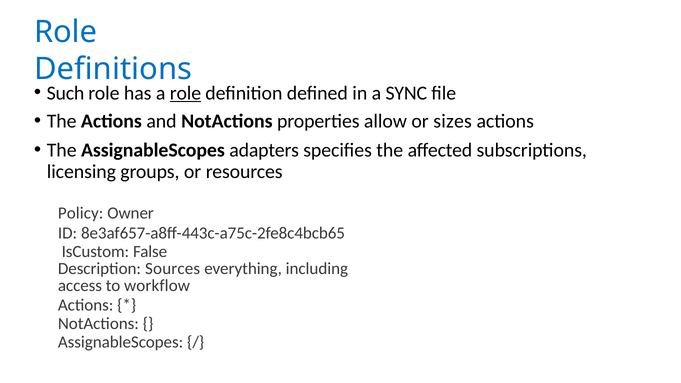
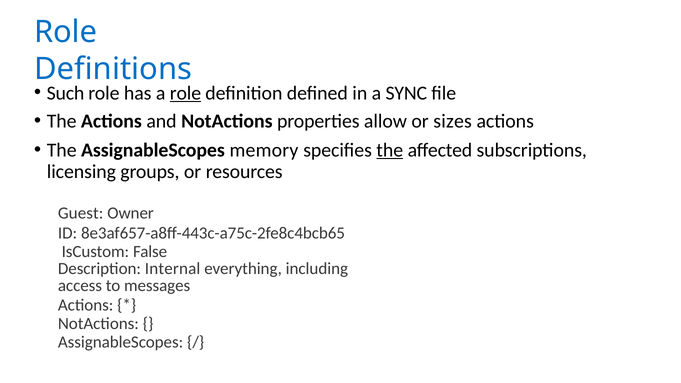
adapters: adapters -> memory
the at (390, 150) underline: none -> present
Policy: Policy -> Guest
Sources: Sources -> Internal
workflow: workflow -> messages
